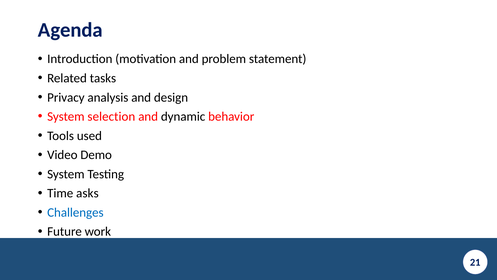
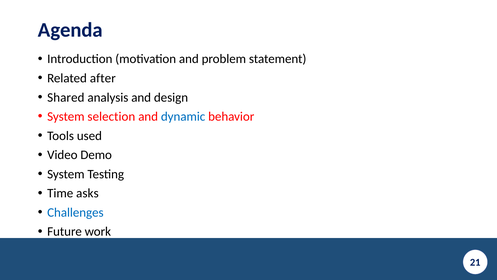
tasks: tasks -> after
Privacy: Privacy -> Shared
dynamic colour: black -> blue
